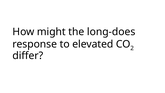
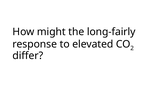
long-does: long-does -> long-fairly
